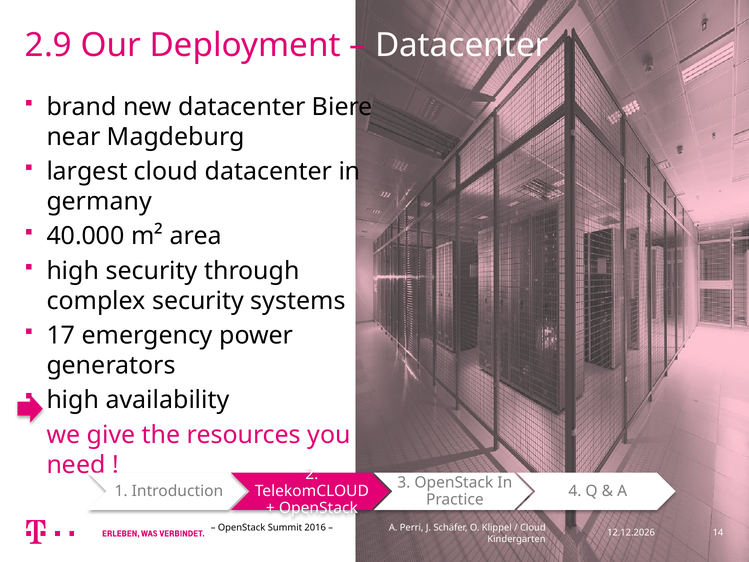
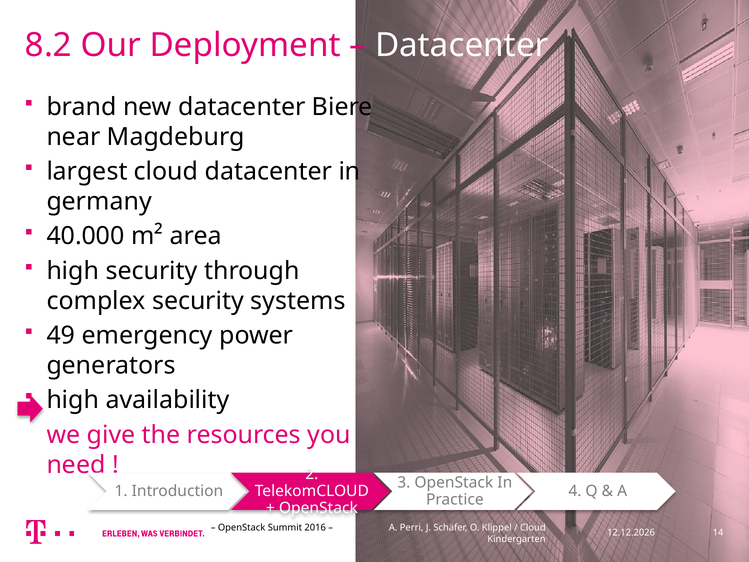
2.9: 2.9 -> 8.2
17: 17 -> 49
